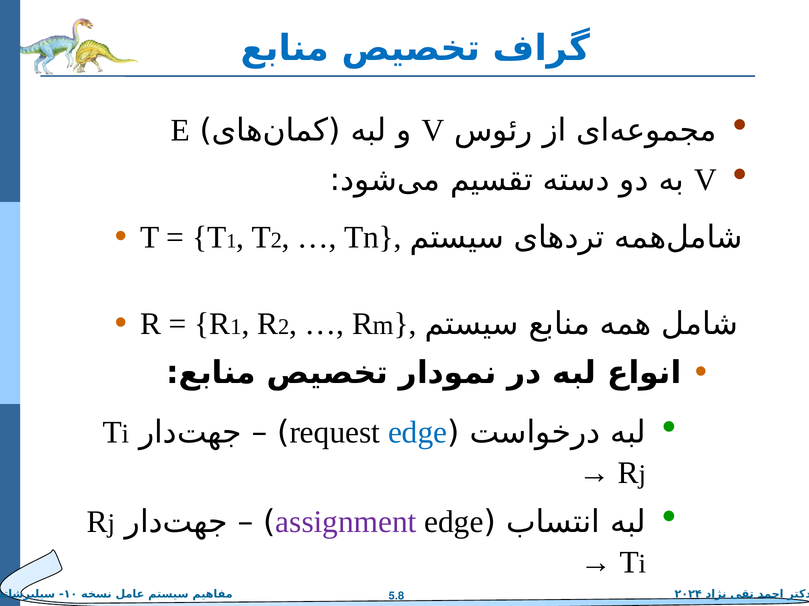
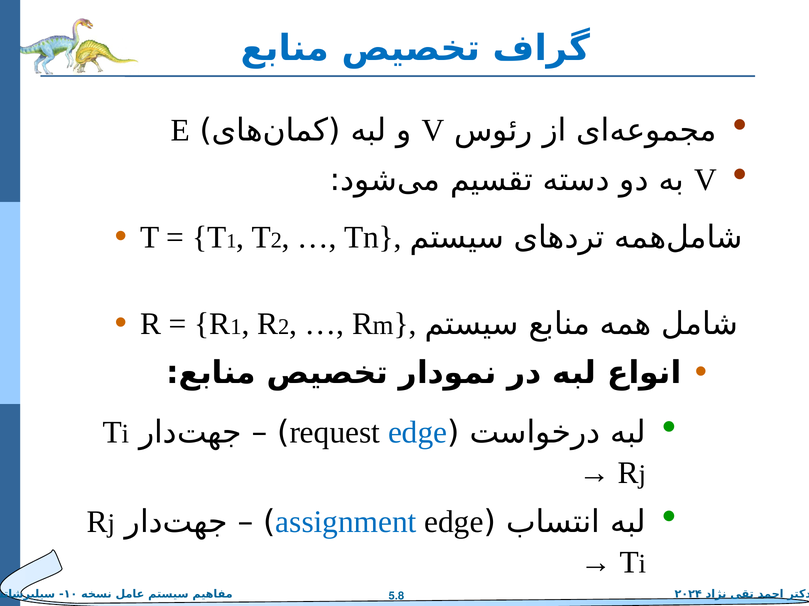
assignment colour: purple -> blue
